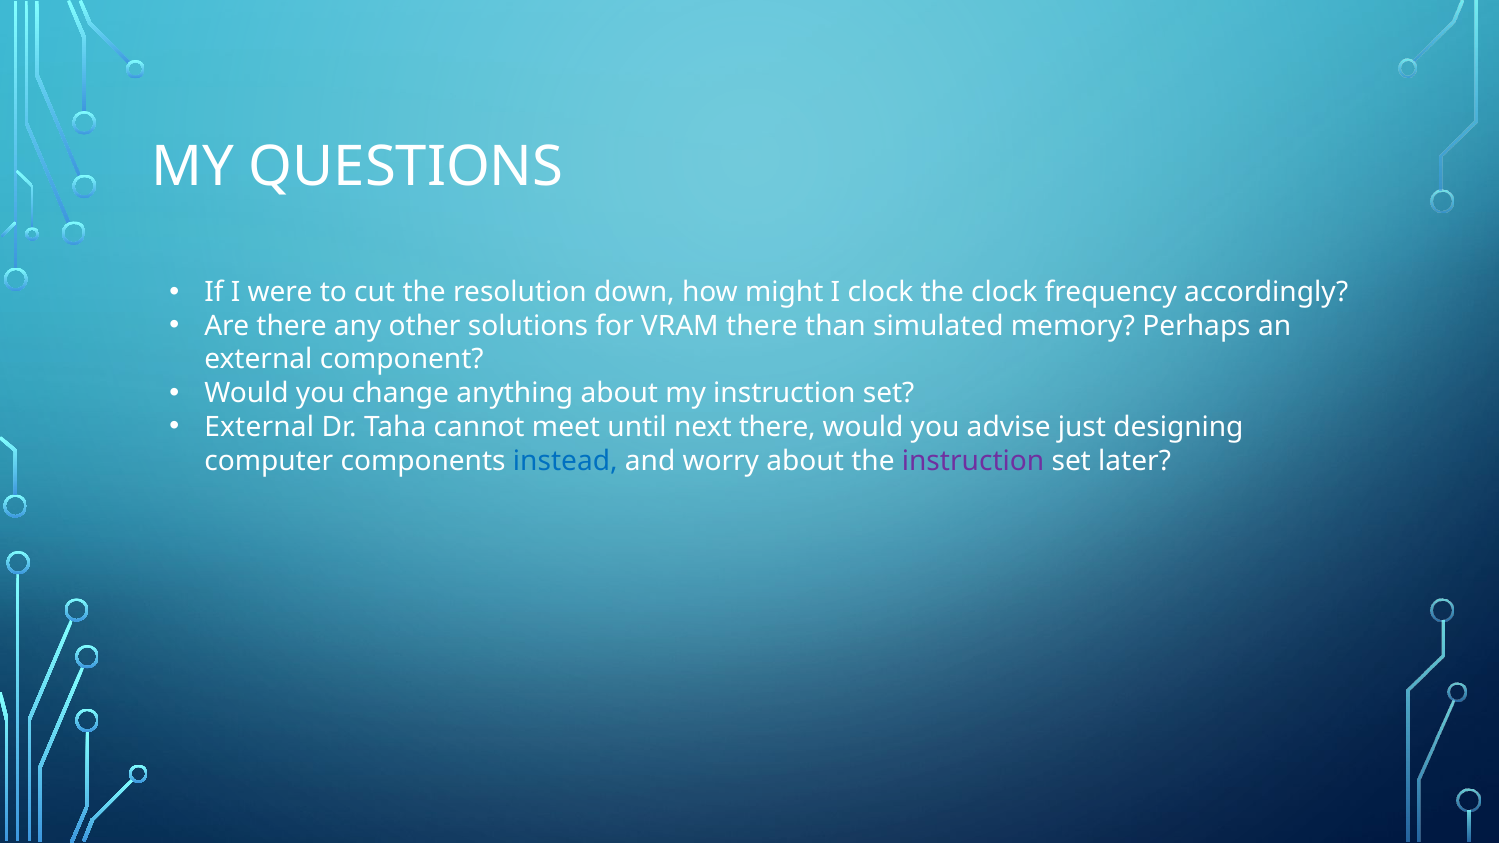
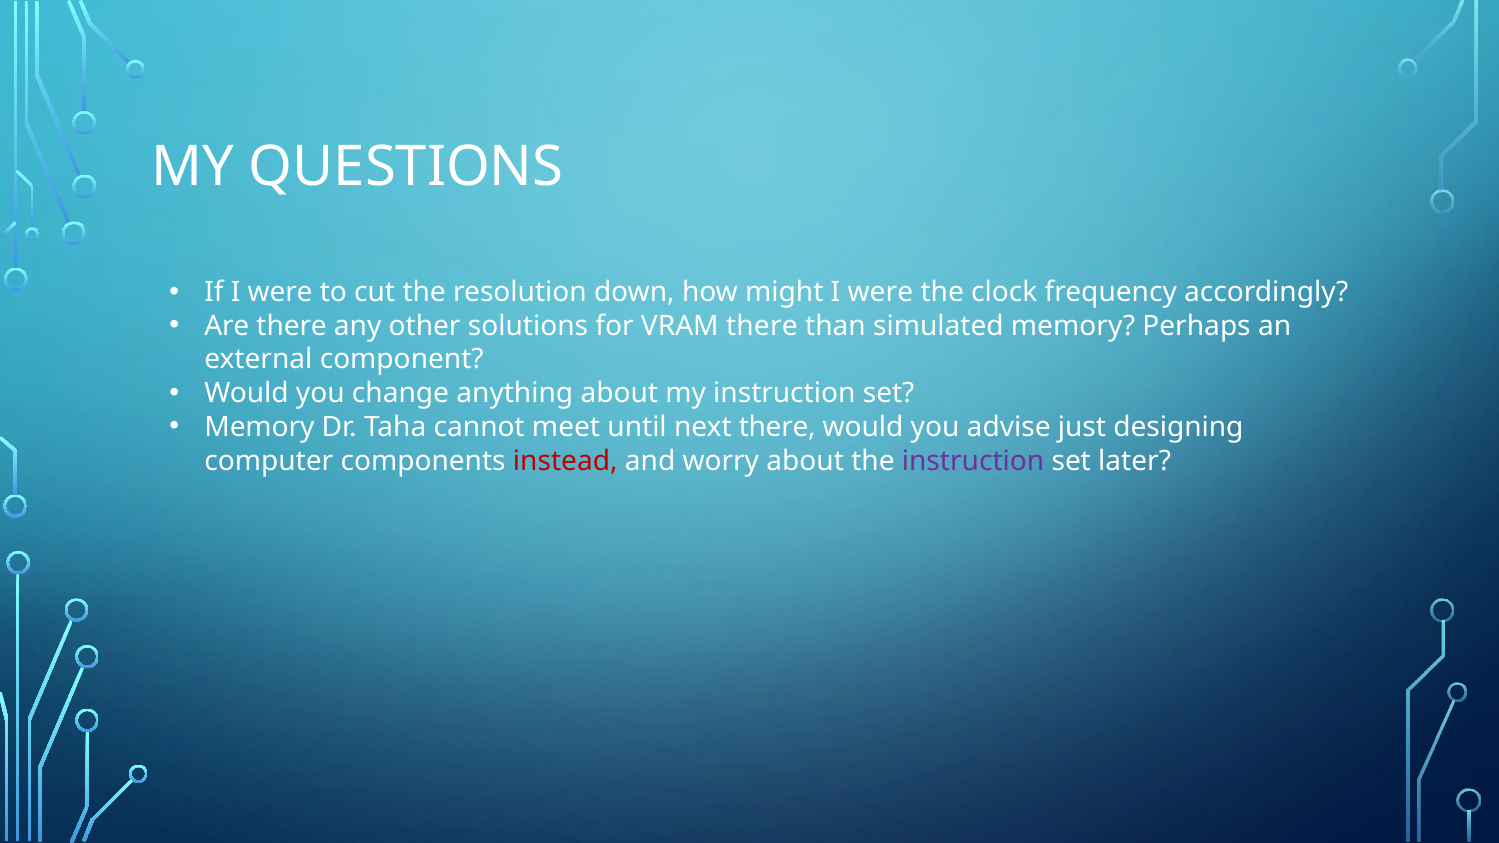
might I clock: clock -> were
External at (259, 427): External -> Memory
instead colour: blue -> red
